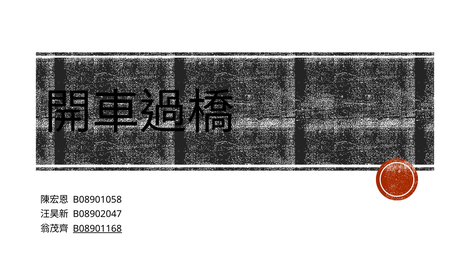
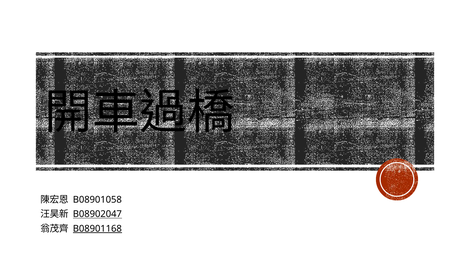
B08902047 underline: none -> present
